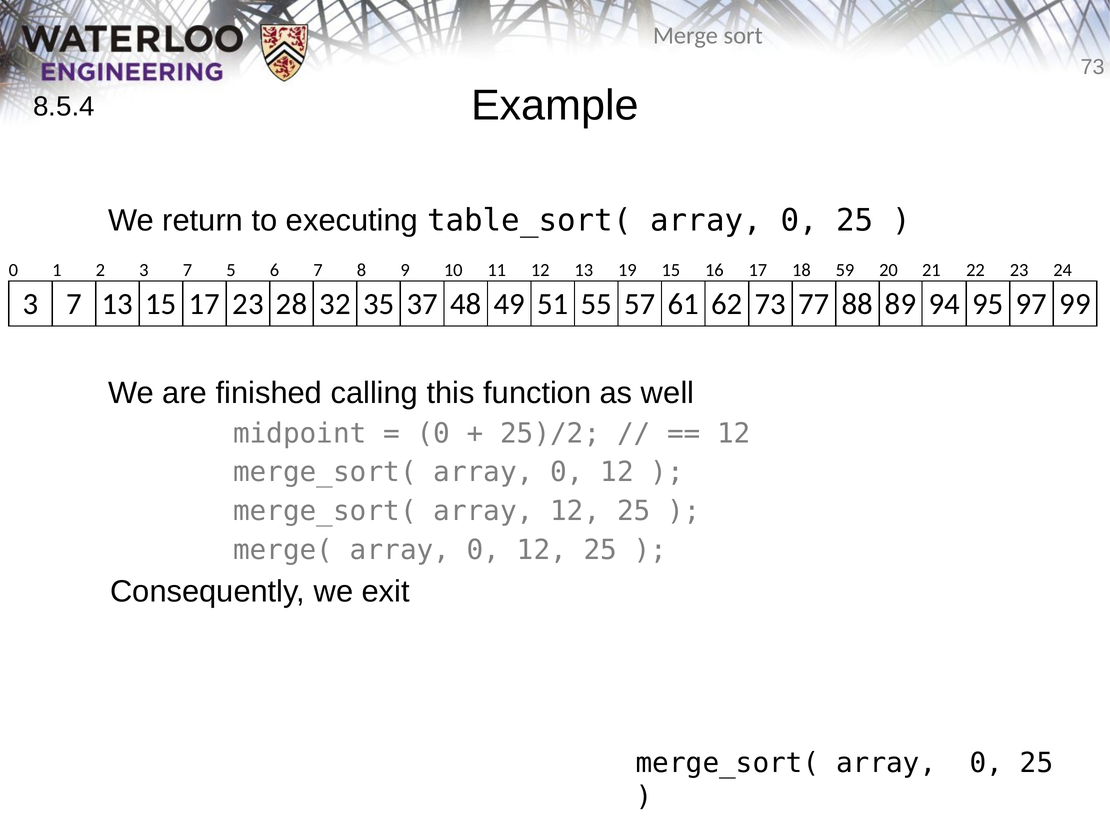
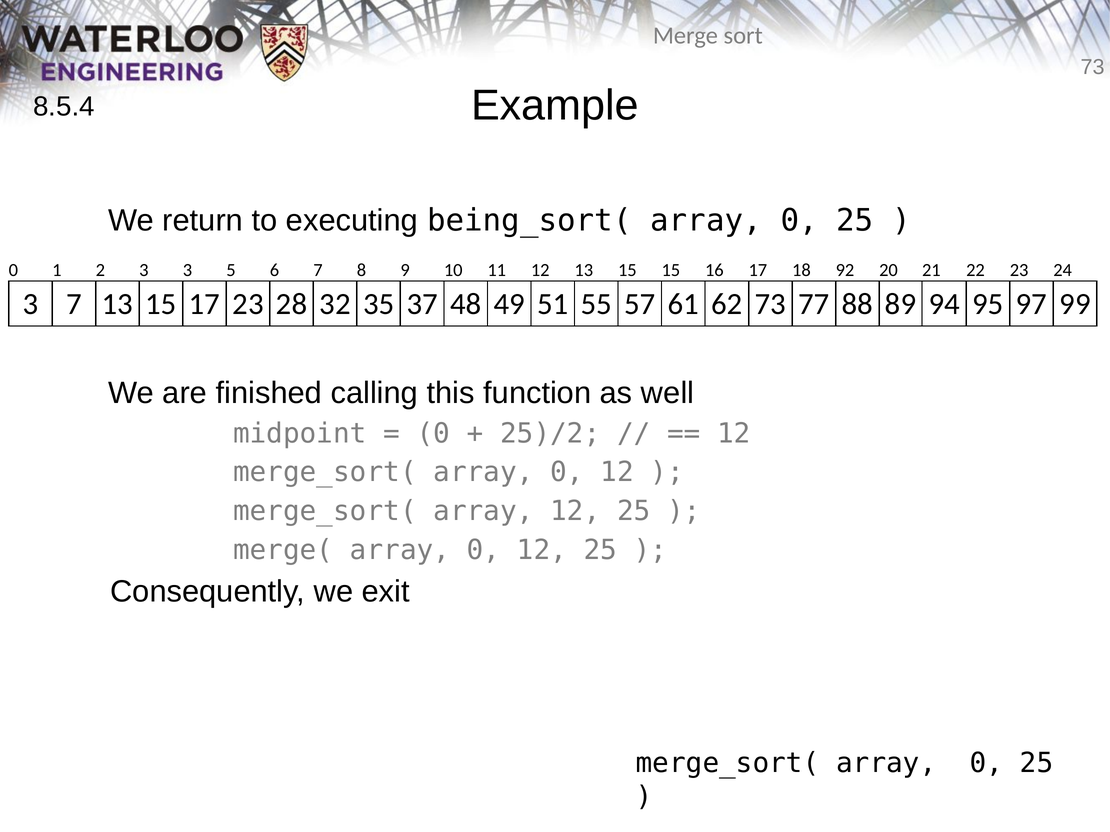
table_sort(: table_sort( -> being_sort(
2 3 7: 7 -> 3
12 13 19: 19 -> 15
59: 59 -> 92
